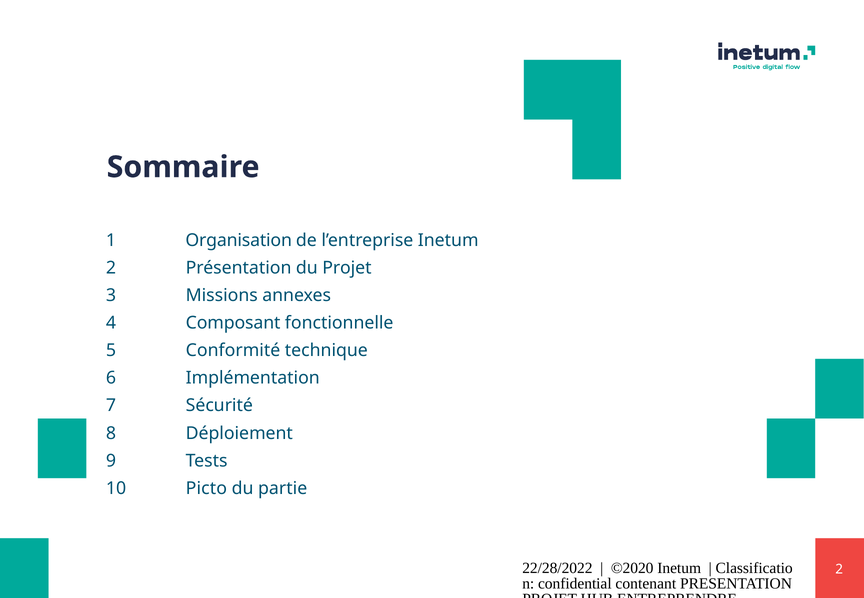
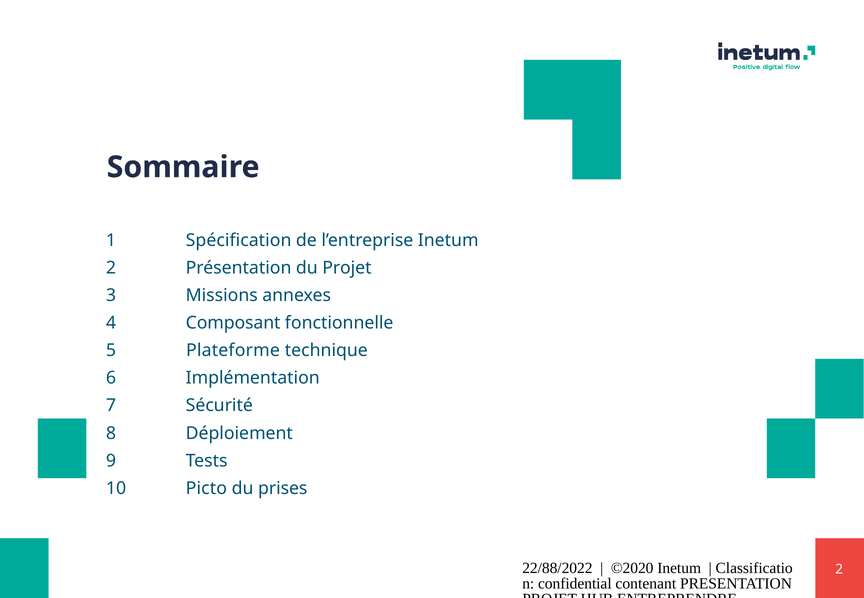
Organisation: Organisation -> Spécification
Conformité: Conformité -> Plateforme
partie: partie -> prises
22/28/2022: 22/28/2022 -> 22/88/2022
